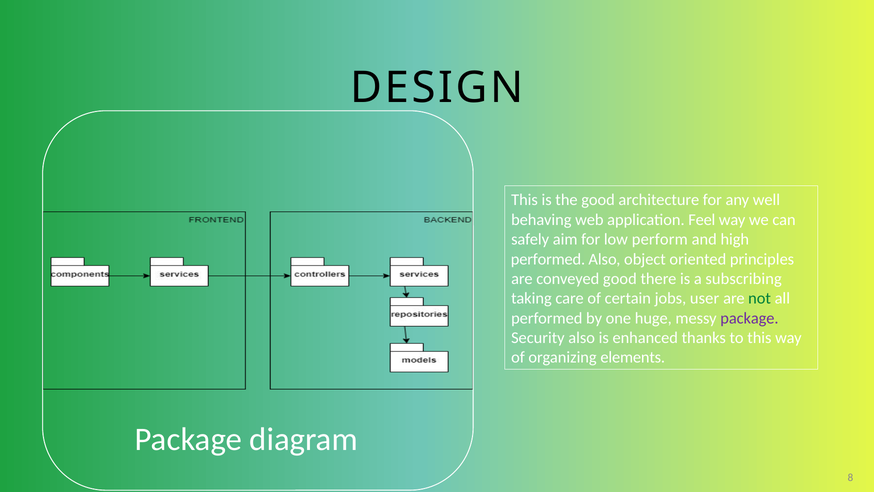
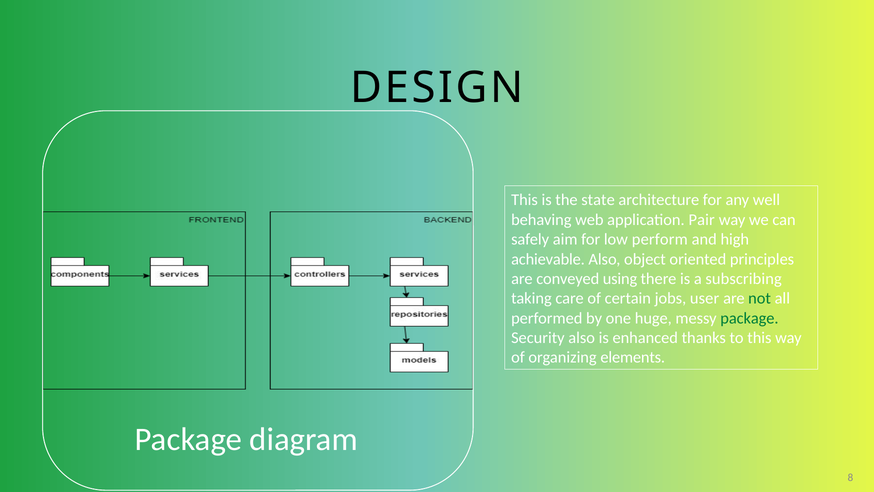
the good: good -> state
Feel: Feel -> Pair
performed at (548, 259): performed -> achievable
conveyed good: good -> using
package at (749, 318) colour: purple -> green
